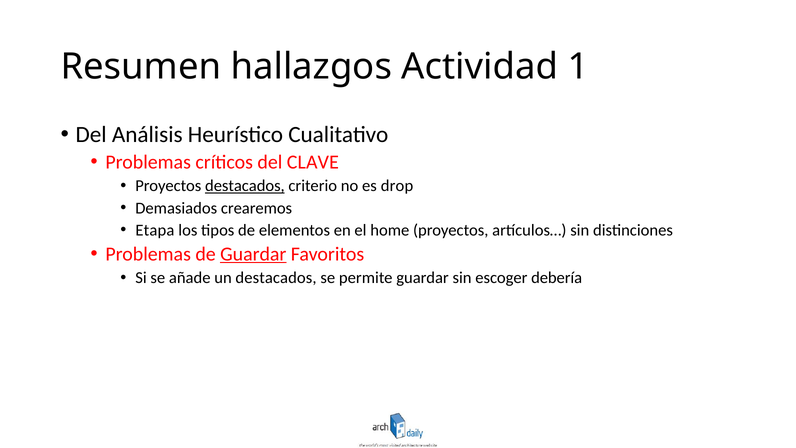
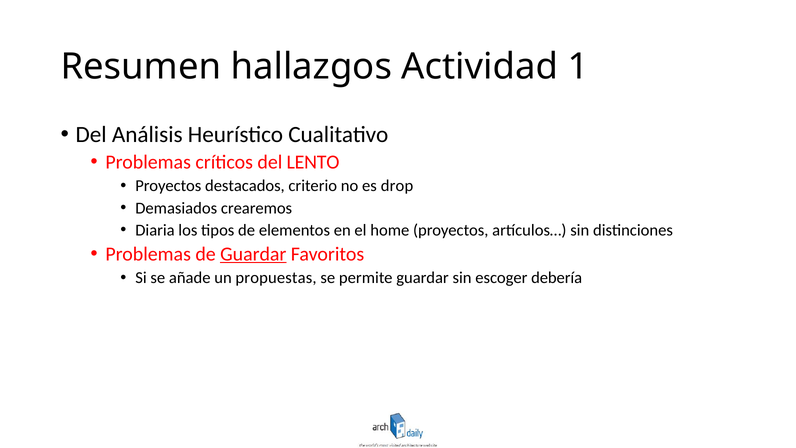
CLAVE: CLAVE -> LENTO
destacados at (245, 186) underline: present -> none
Etapa: Etapa -> Diaria
un destacados: destacados -> propuestas
